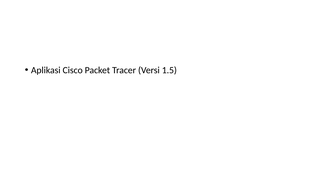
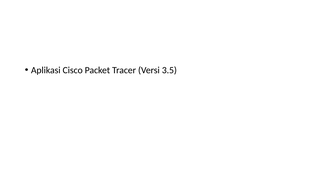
1.5: 1.5 -> 3.5
